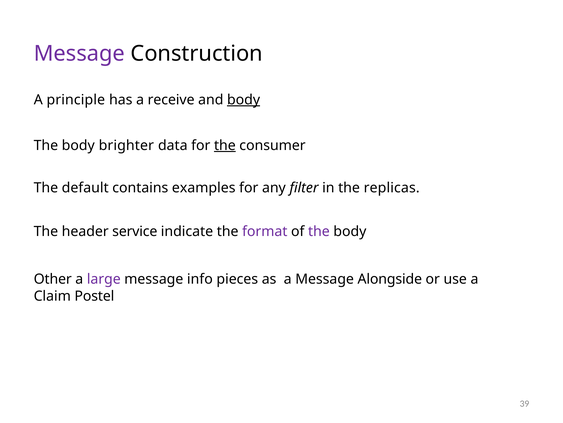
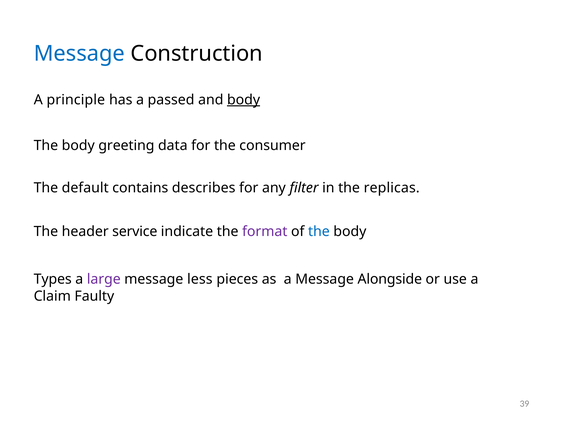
Message at (79, 54) colour: purple -> blue
receive: receive -> passed
brighter: brighter -> greeting
the at (225, 145) underline: present -> none
examples: examples -> describes
the at (319, 231) colour: purple -> blue
Other: Other -> Types
info: info -> less
Postel: Postel -> Faulty
